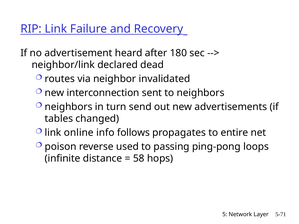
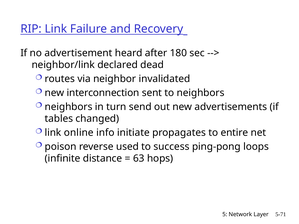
follows: follows -> initiate
passing: passing -> success
58: 58 -> 63
